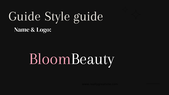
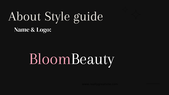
Guide at (25, 16): Guide -> About
